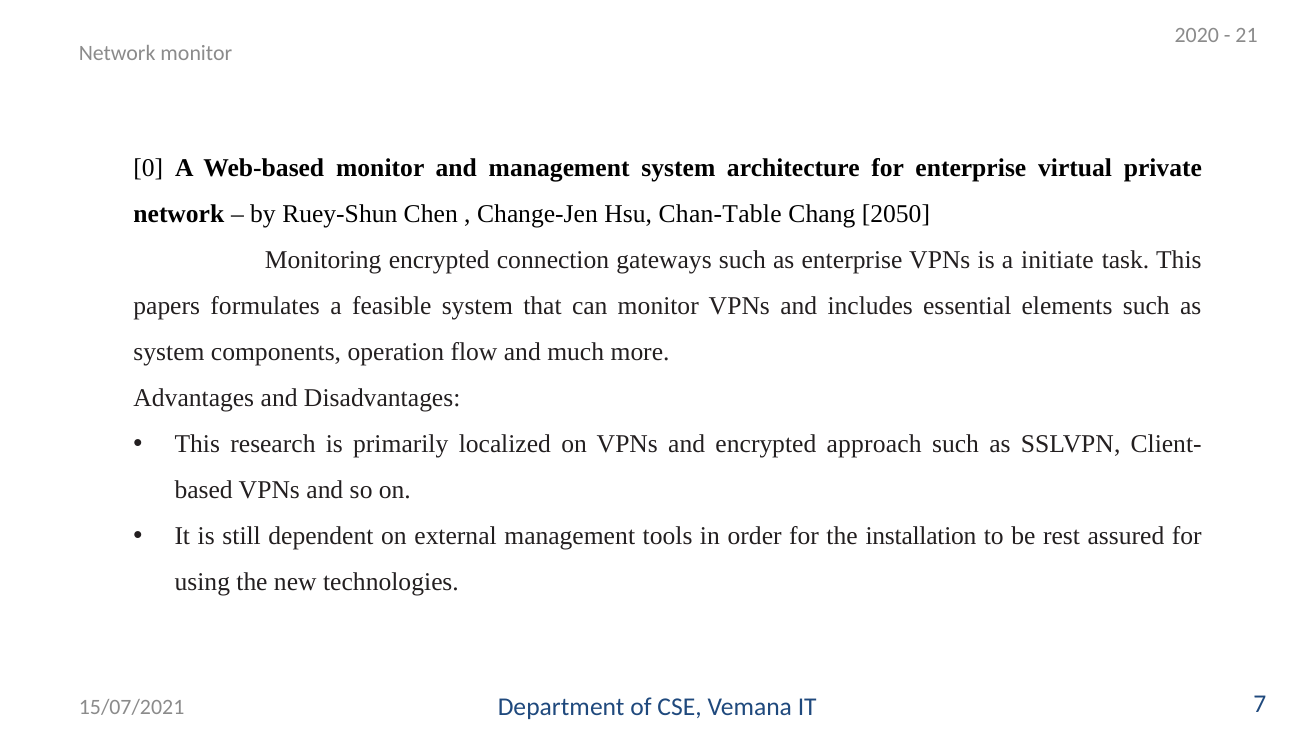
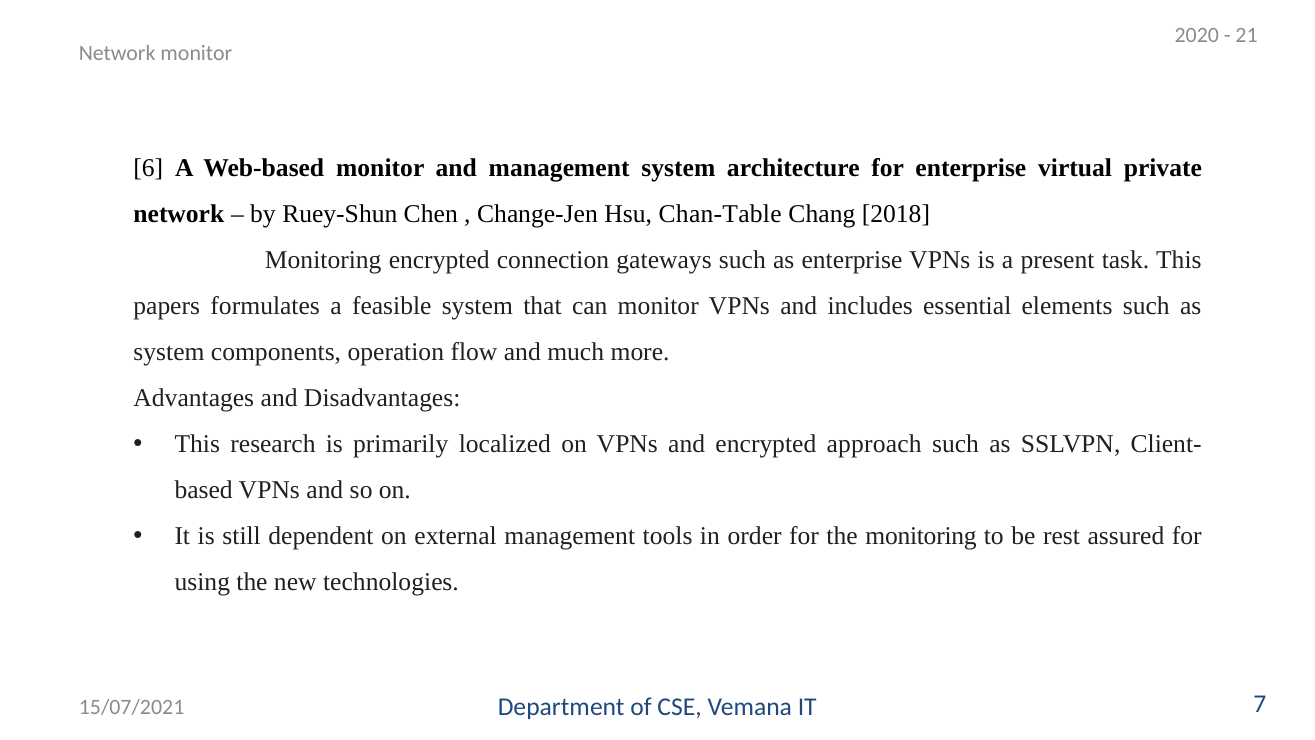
0: 0 -> 6
2050: 2050 -> 2018
initiate: initiate -> present
the installation: installation -> monitoring
